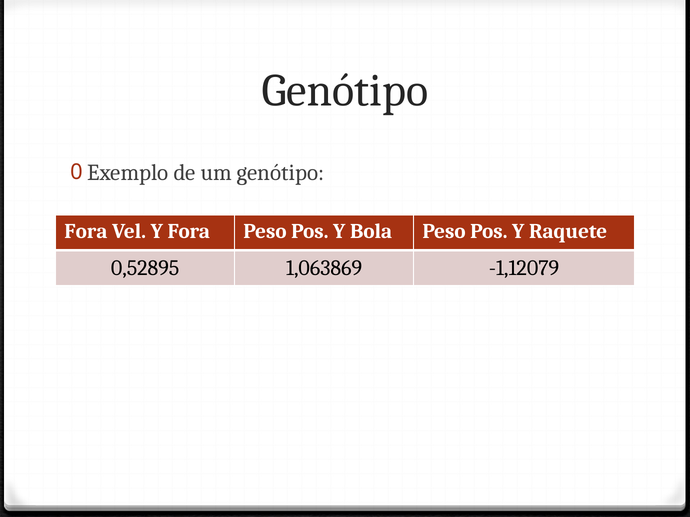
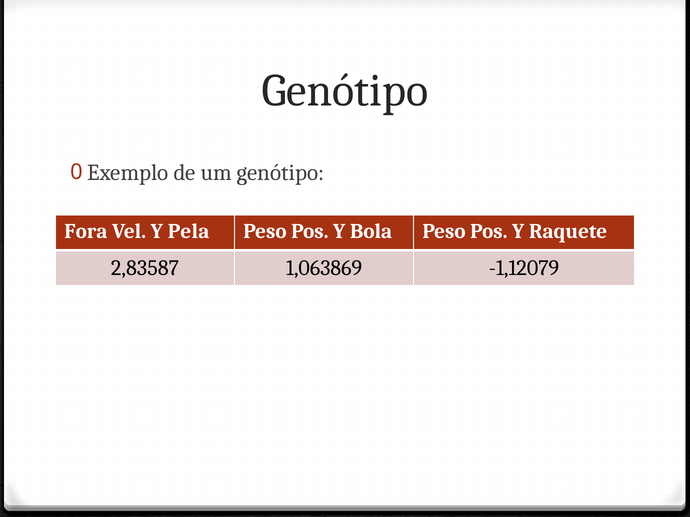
Y Fora: Fora -> Pela
0,52895: 0,52895 -> 2,83587
